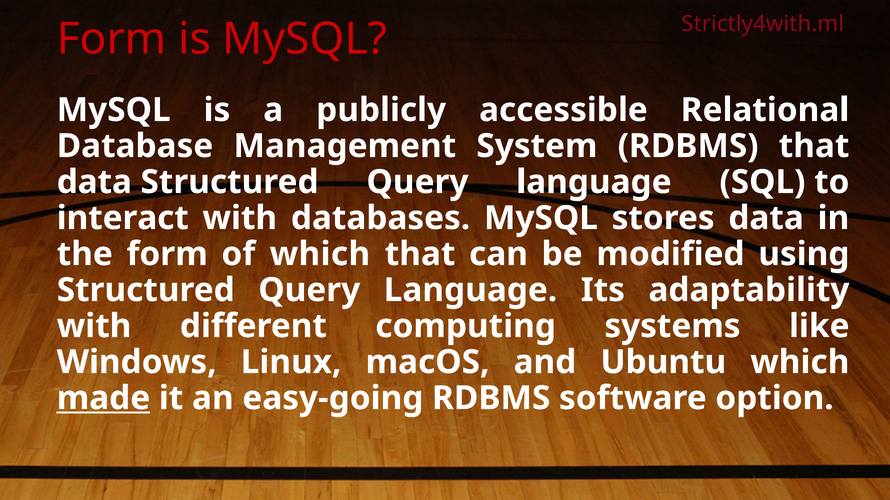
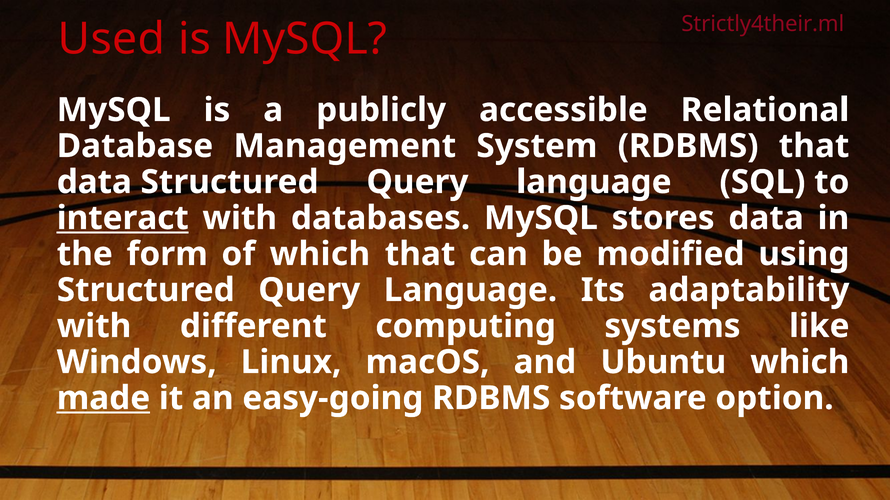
Strictly4with.ml: Strictly4with.ml -> Strictly4their.ml
Form at (112, 39): Form -> Used
interact underline: none -> present
